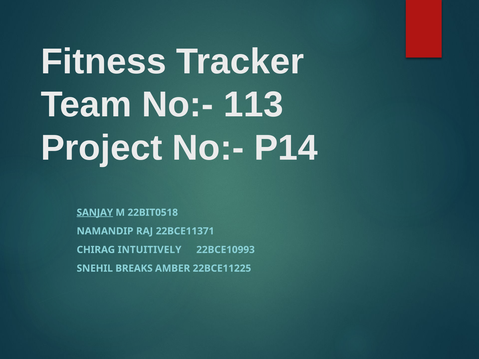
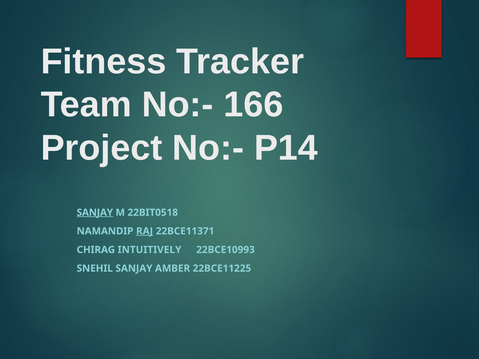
113: 113 -> 166
RAJ underline: none -> present
SNEHIL BREAKS: BREAKS -> SANJAY
